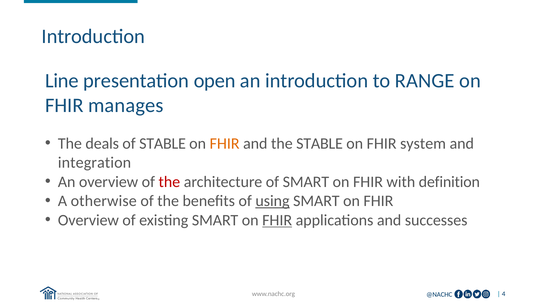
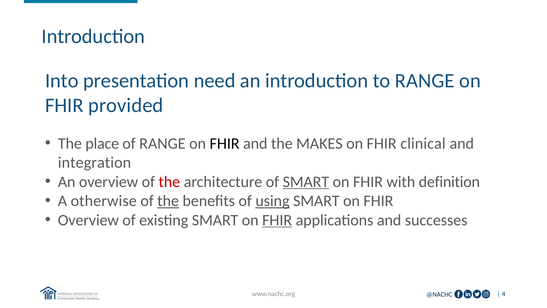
Line: Line -> Into
open: open -> need
manages: manages -> provided
deals: deals -> place
of STABLE: STABLE -> RANGE
FHIR at (225, 143) colour: orange -> black
the STABLE: STABLE -> MAKES
system: system -> clinical
SMART at (306, 182) underline: none -> present
the at (168, 201) underline: none -> present
